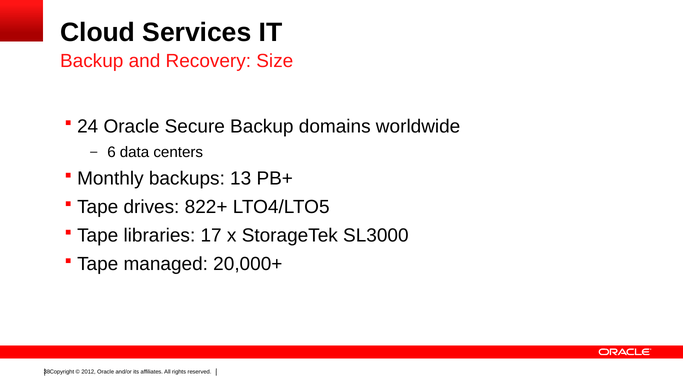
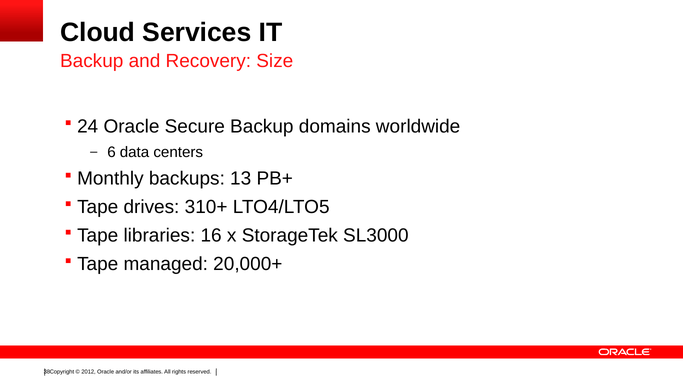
822+: 822+ -> 310+
17: 17 -> 16
